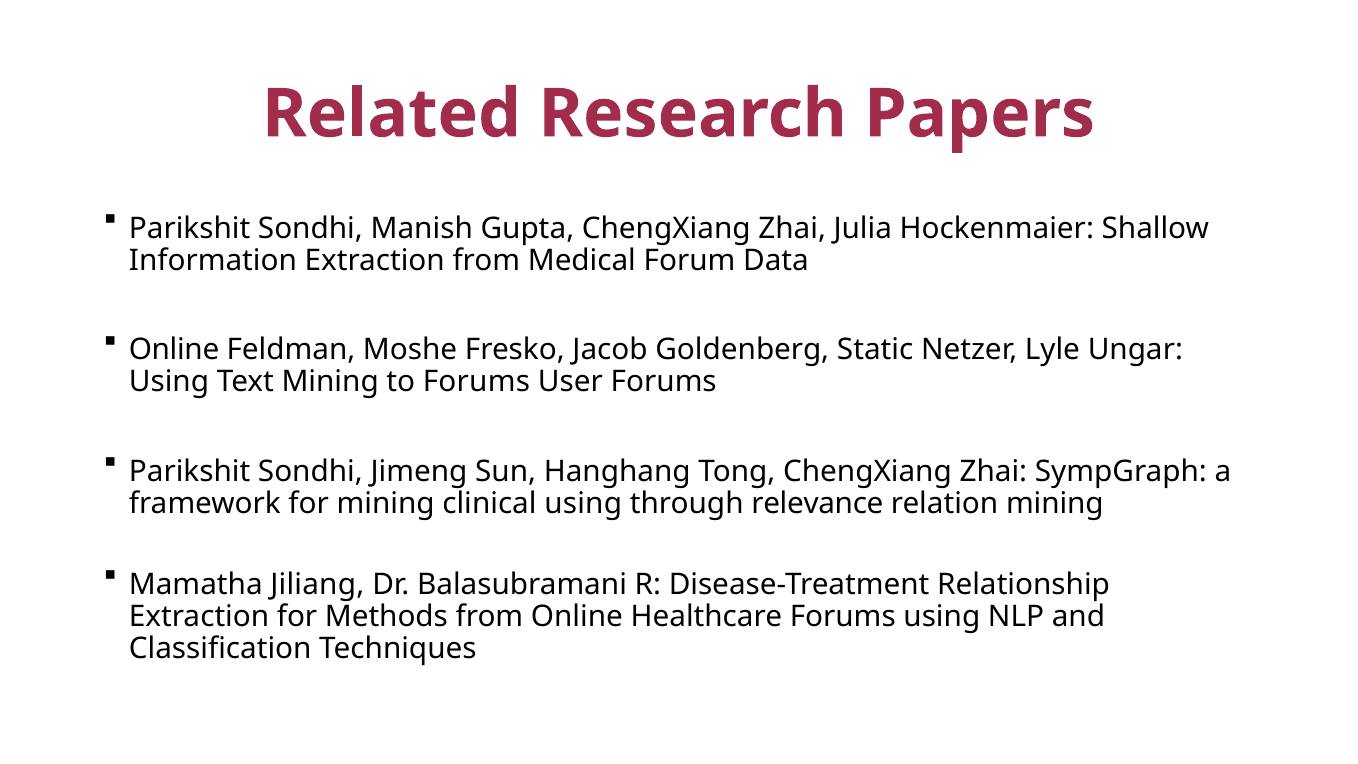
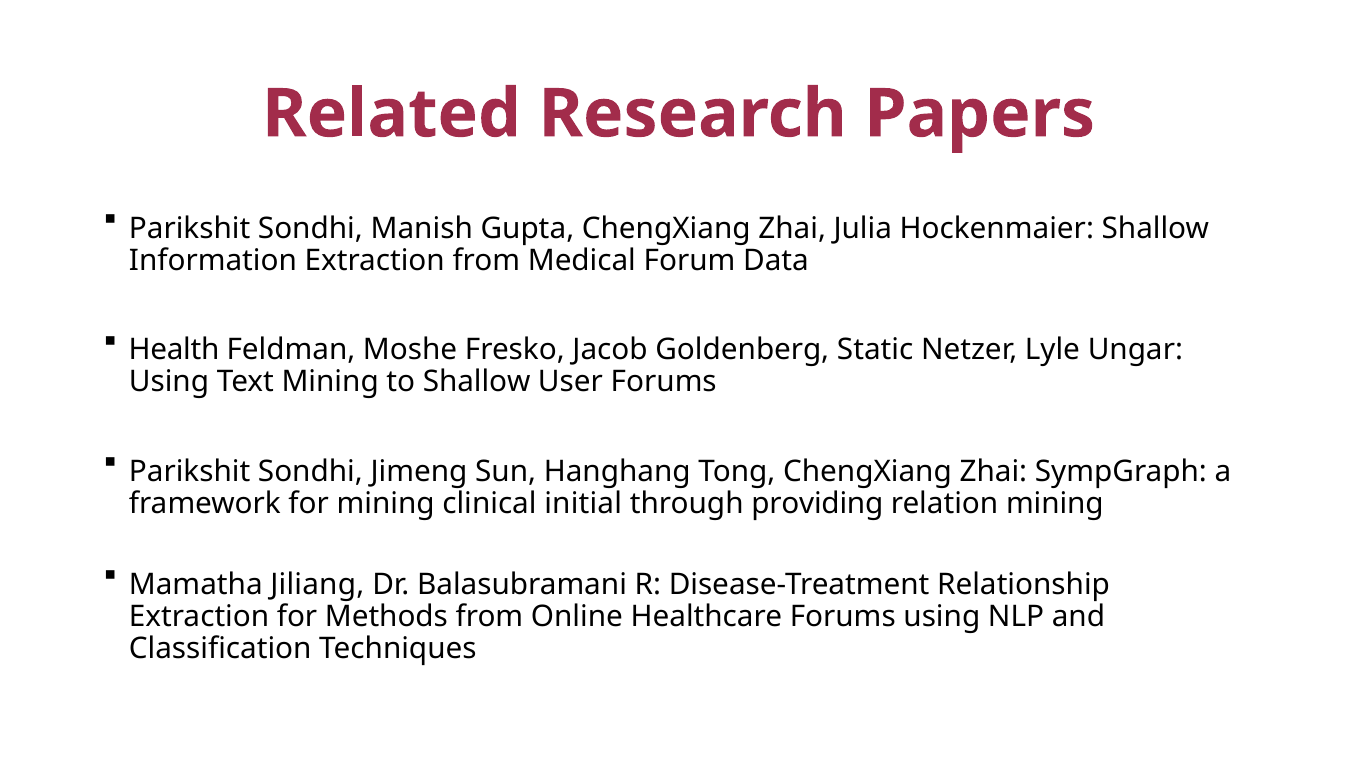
Online at (174, 350): Online -> Health
to Forums: Forums -> Shallow
clinical using: using -> initial
relevance: relevance -> providing
